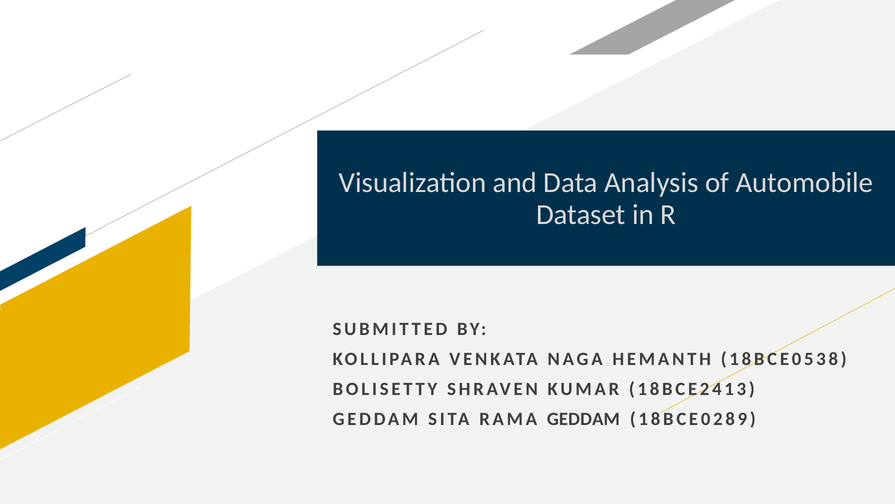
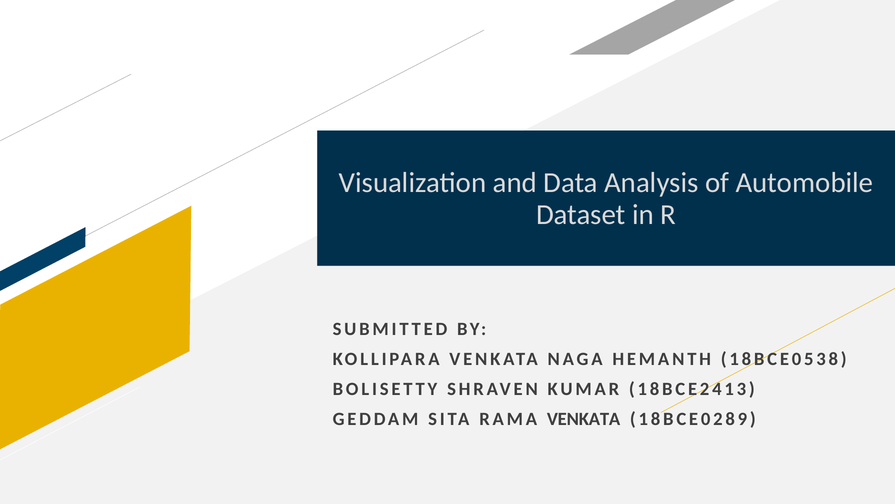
RAMA GEDDAM: GEDDAM -> VENKATA
